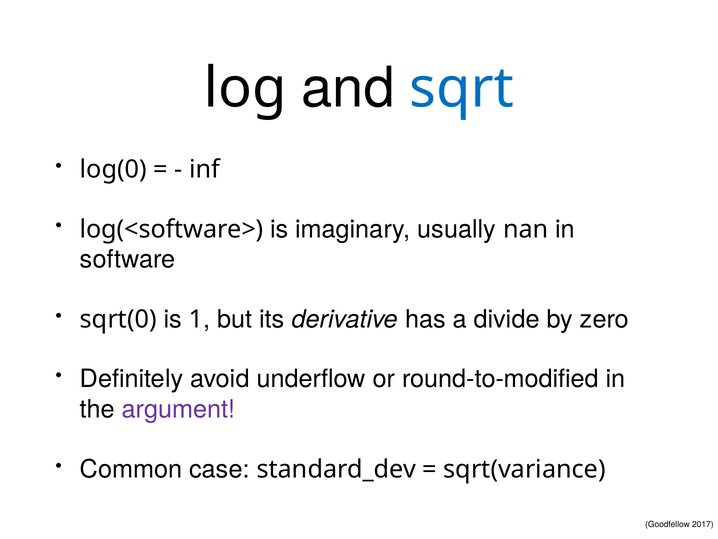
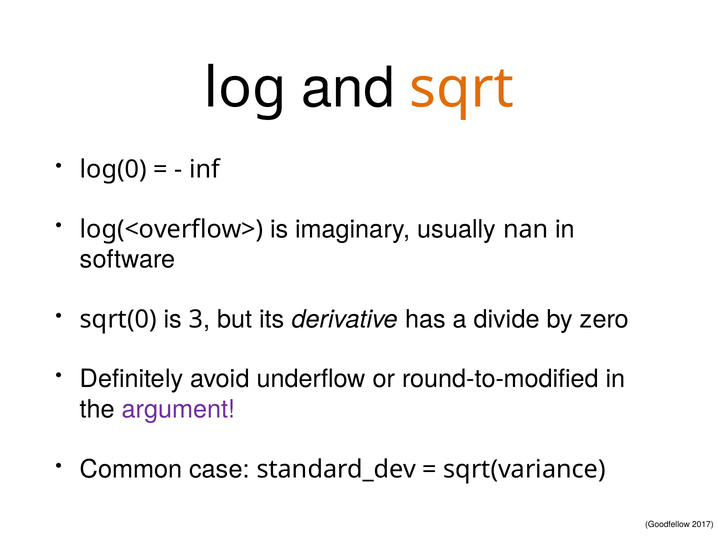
sqrt colour: blue -> orange
log(<software>: log(<software> -> log(<overflow>
1: 1 -> 3
